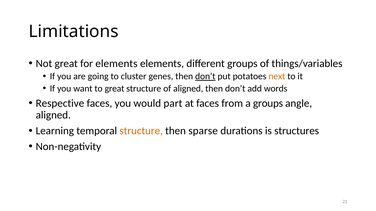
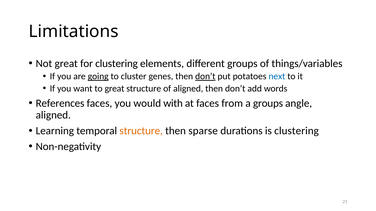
for elements: elements -> clustering
going underline: none -> present
next colour: orange -> blue
Respective: Respective -> References
part: part -> with
is structures: structures -> clustering
